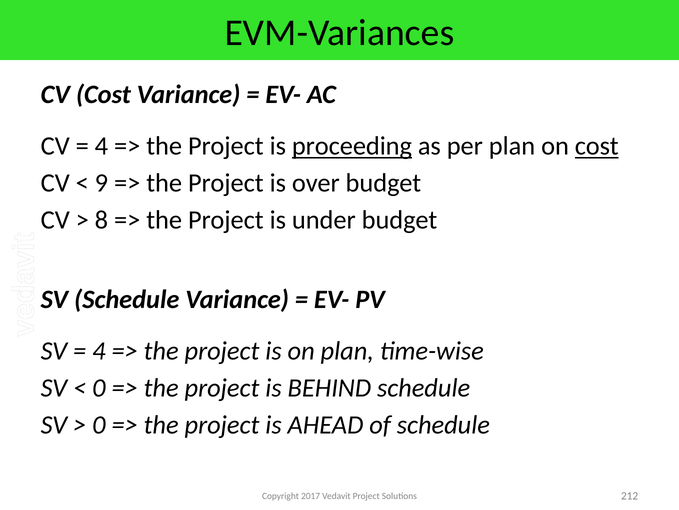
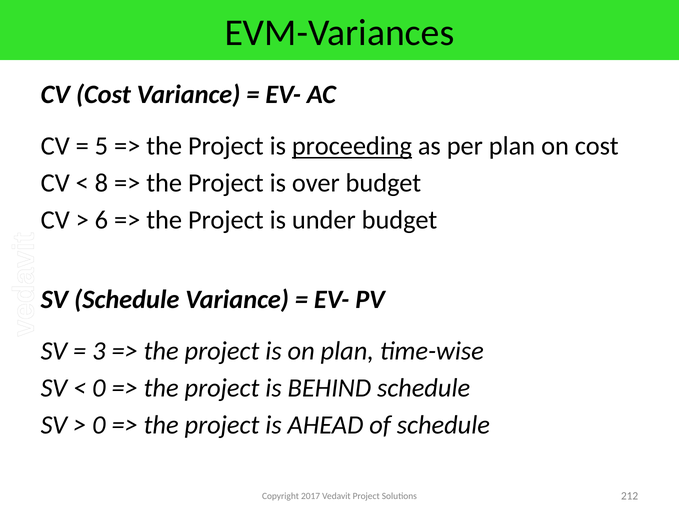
4 at (101, 146): 4 -> 5
cost at (597, 146) underline: present -> none
9: 9 -> 8
8: 8 -> 6
4 at (99, 350): 4 -> 3
